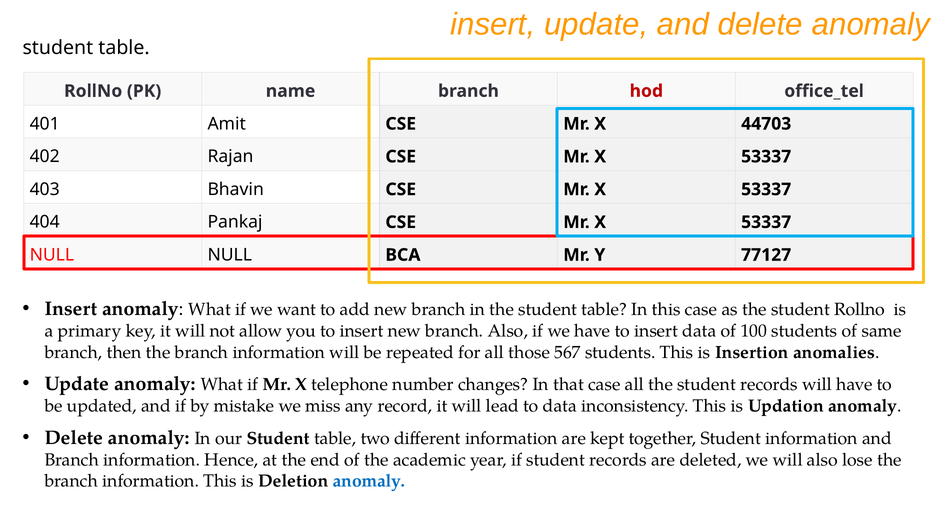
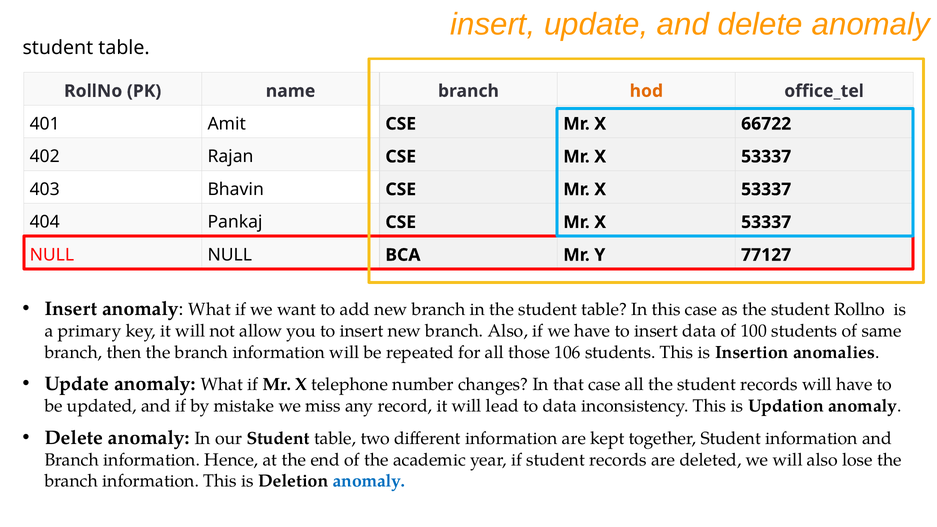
hod colour: red -> orange
44703: 44703 -> 66722
567: 567 -> 106
